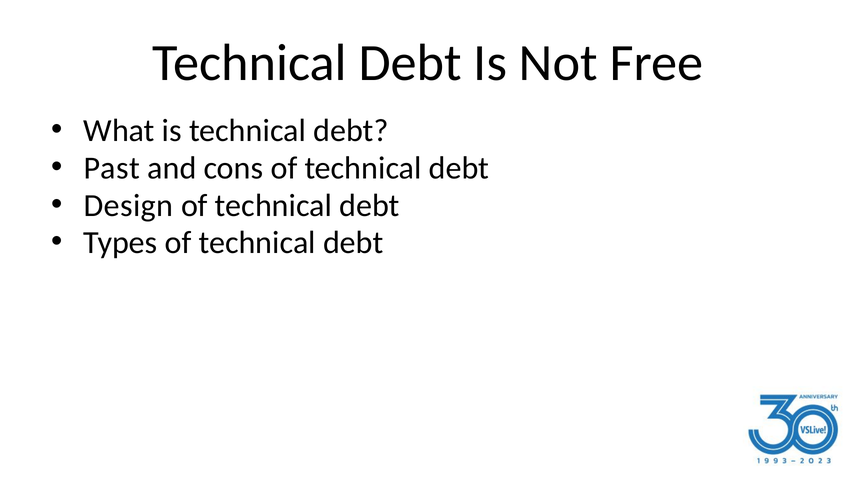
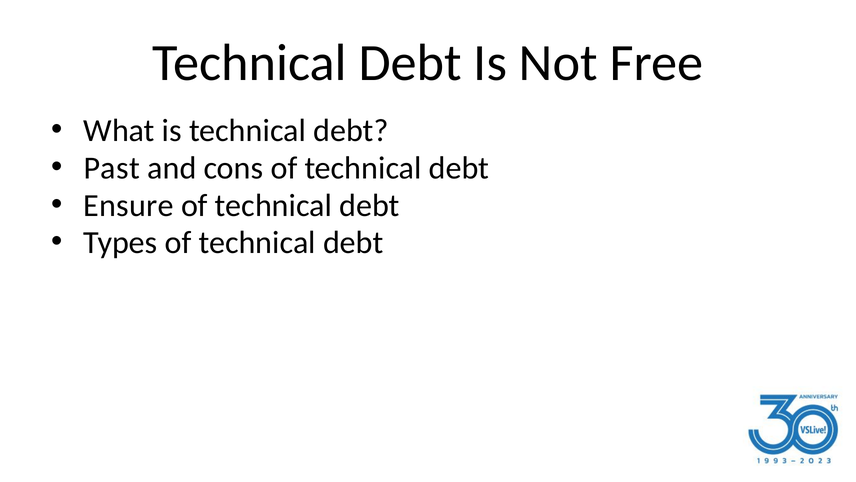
Design: Design -> Ensure
